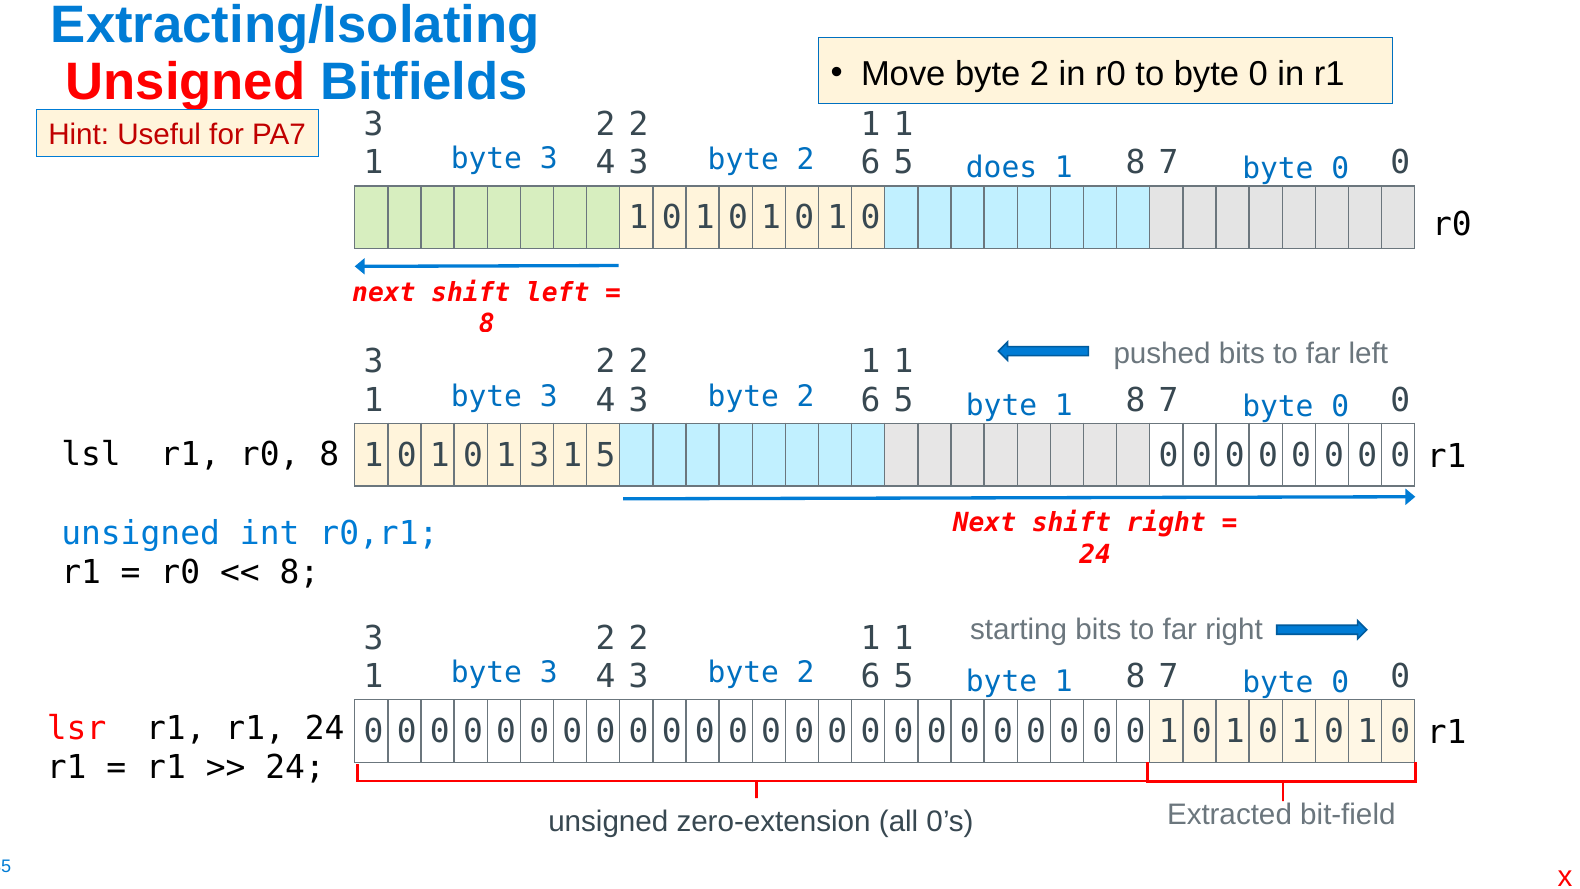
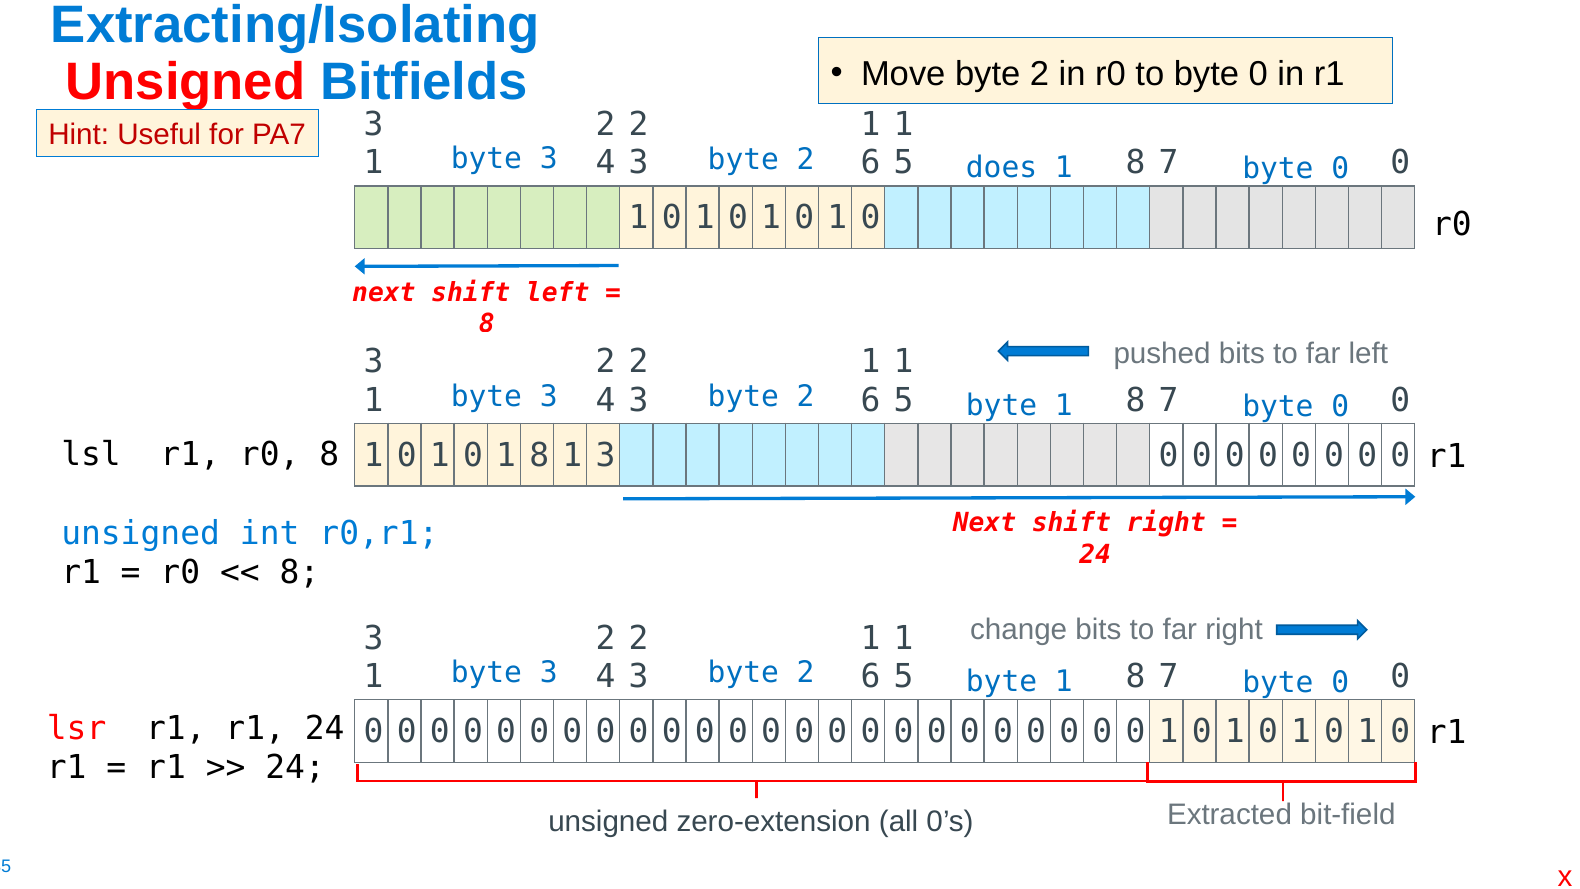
1 3: 3 -> 8
5 at (605, 455): 5 -> 3
starting: starting -> change
